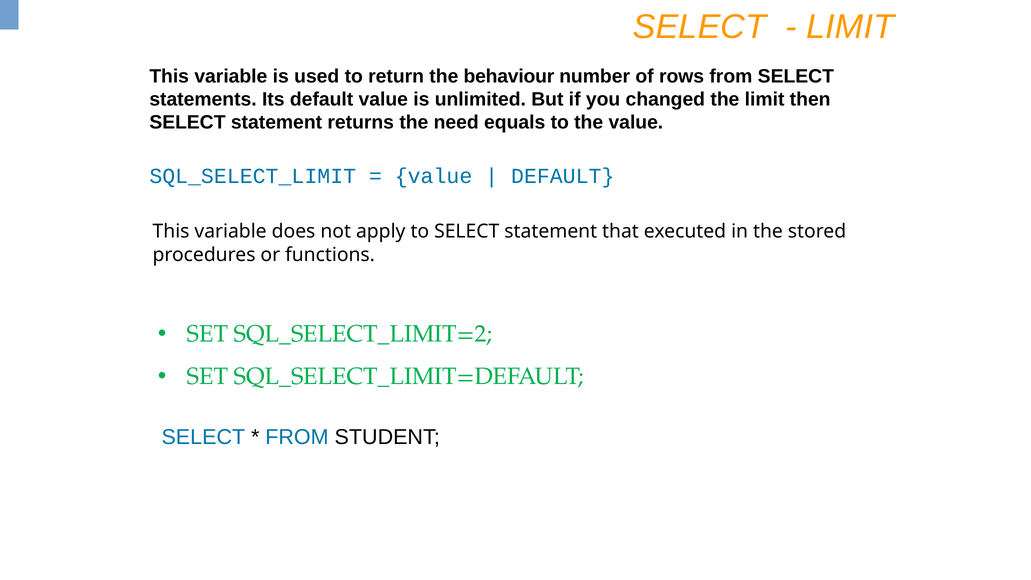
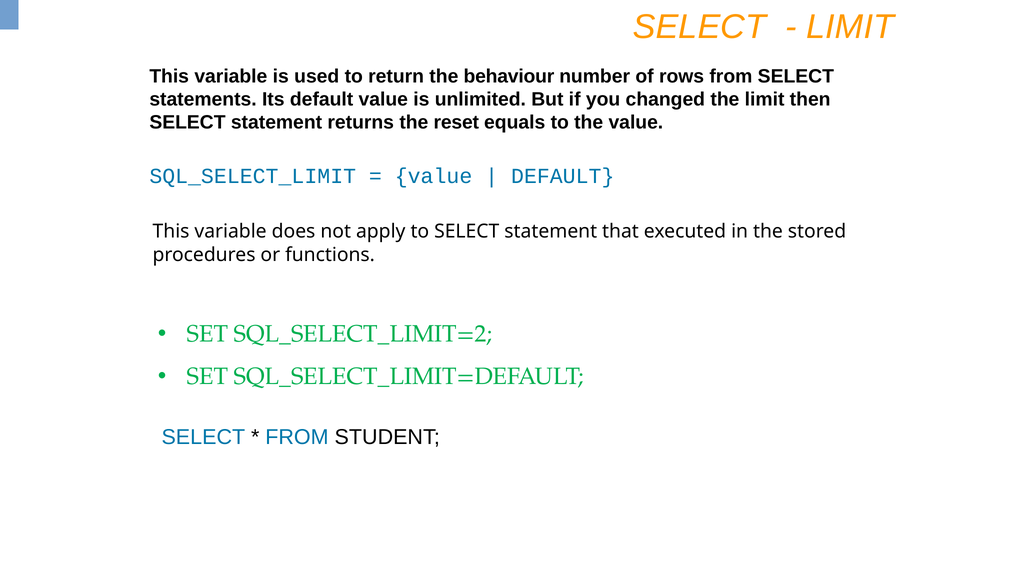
need: need -> reset
